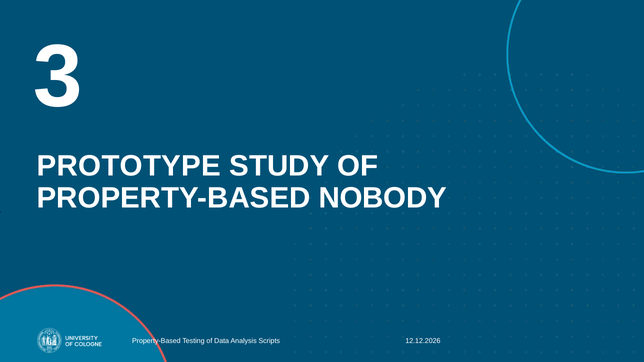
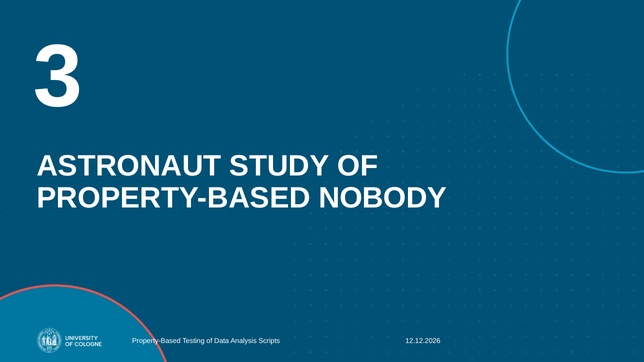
PROTOTYPE: PROTOTYPE -> ASTRONAUT
